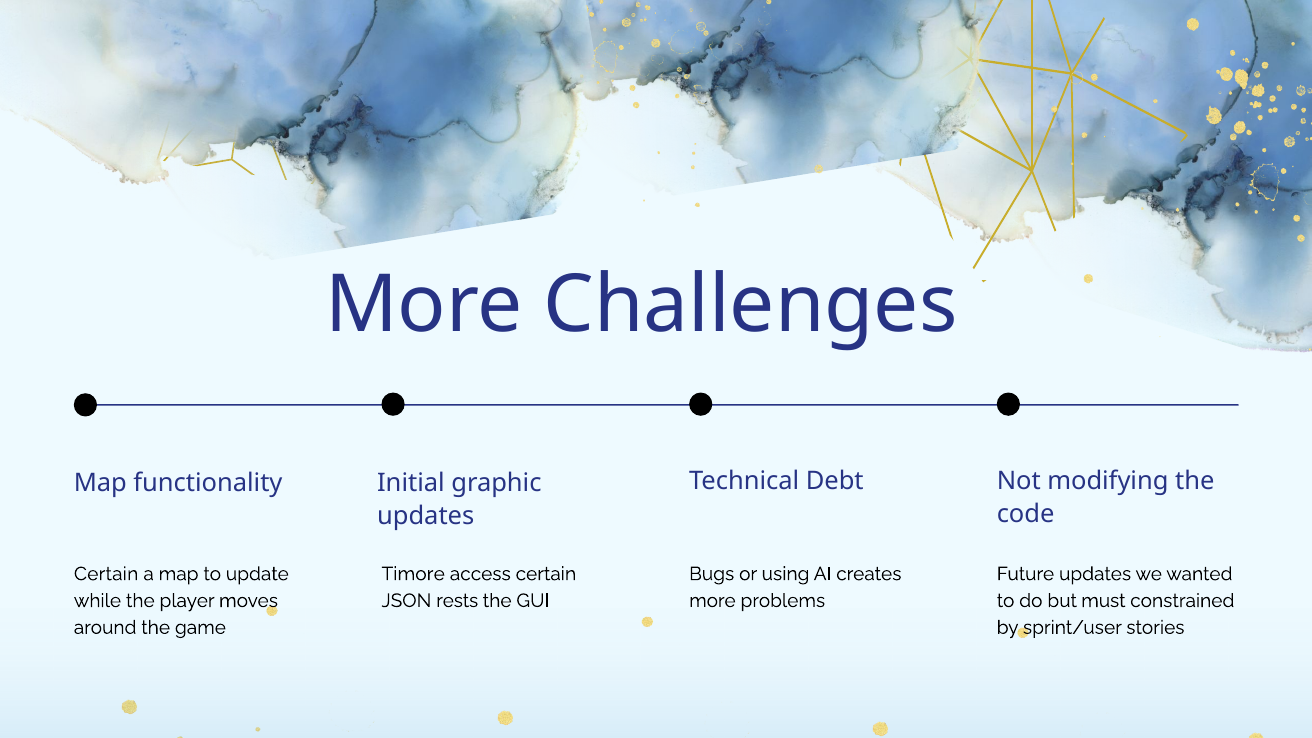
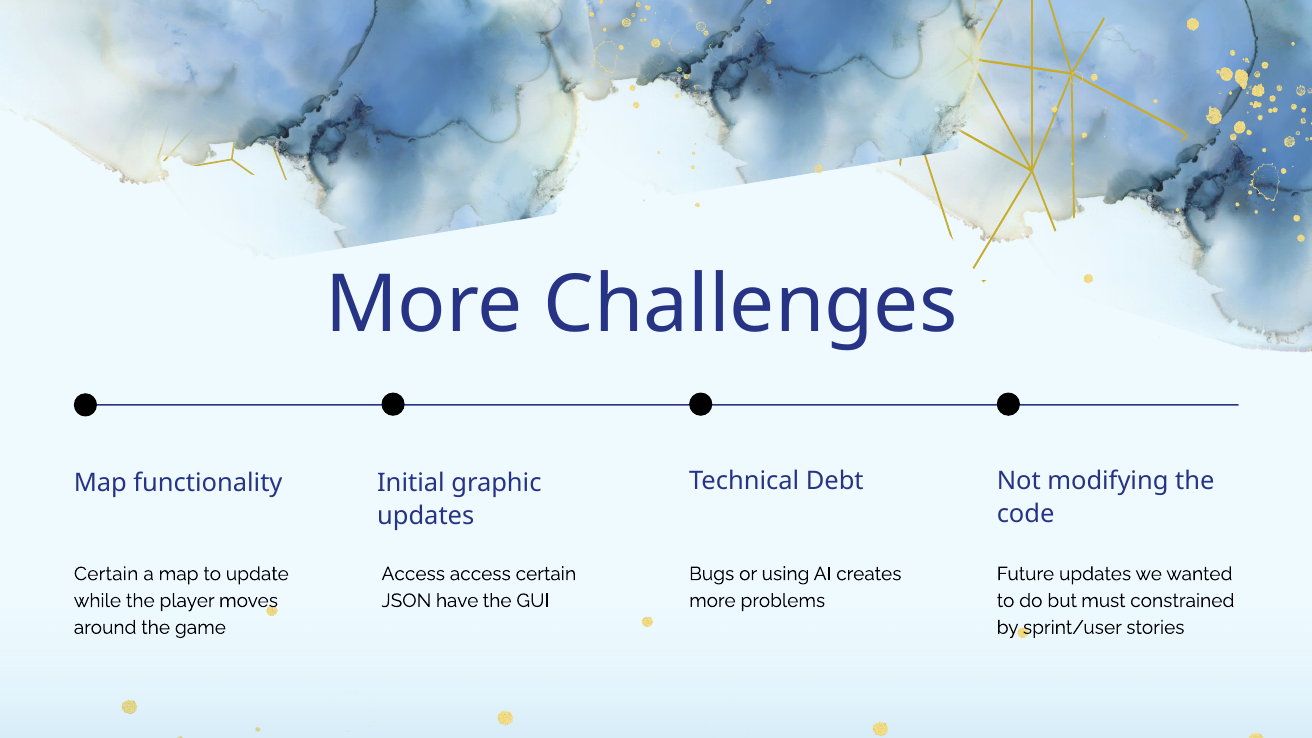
Timore at (413, 574): Timore -> Access
rests: rests -> have
